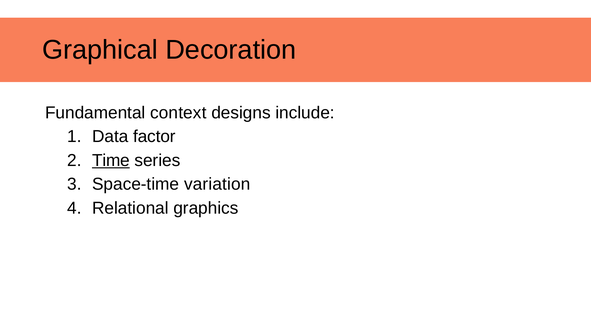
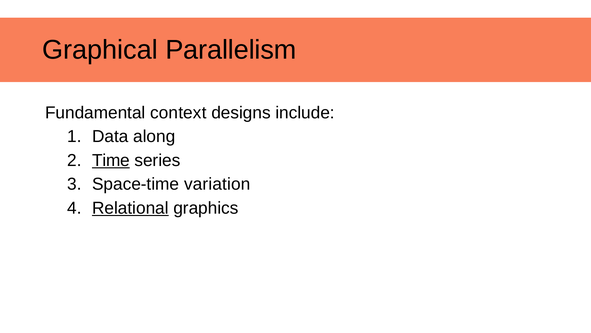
Decoration: Decoration -> Parallelism
factor: factor -> along
Relational underline: none -> present
